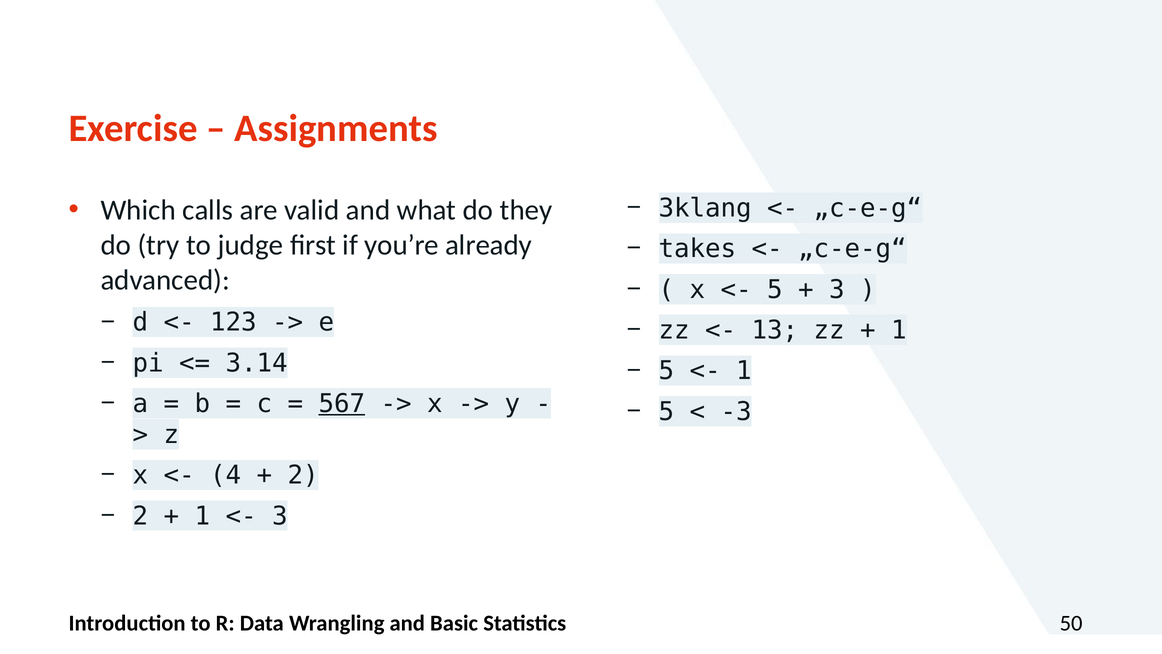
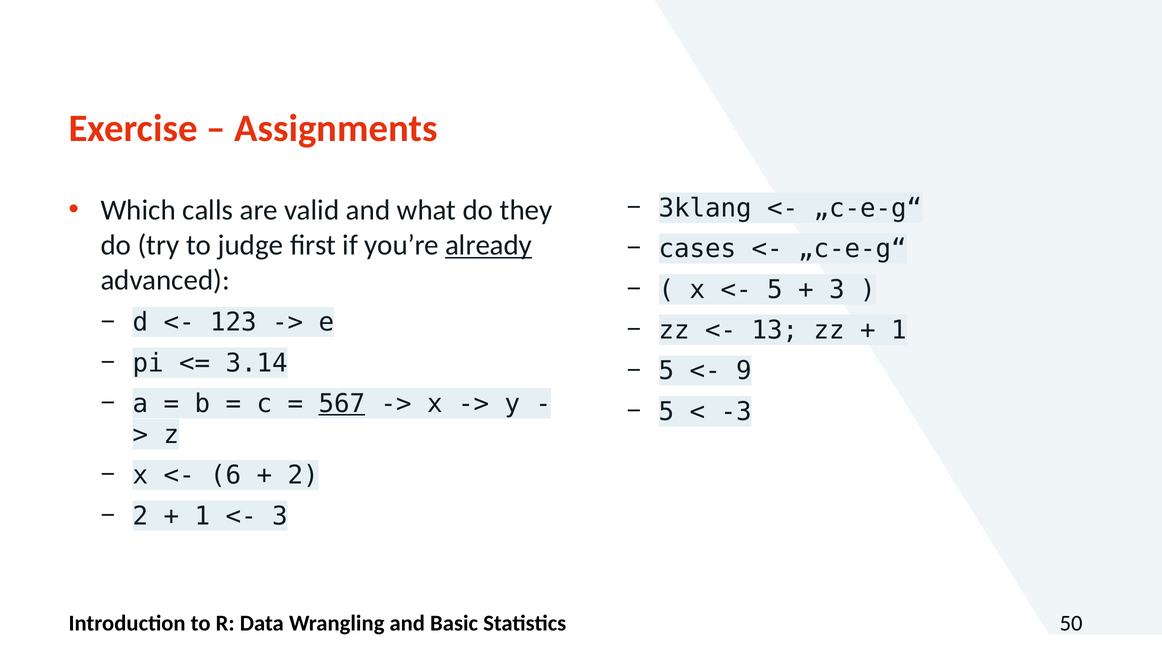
already underline: none -> present
takes: takes -> cases
1 at (744, 371): 1 -> 9
4: 4 -> 6
